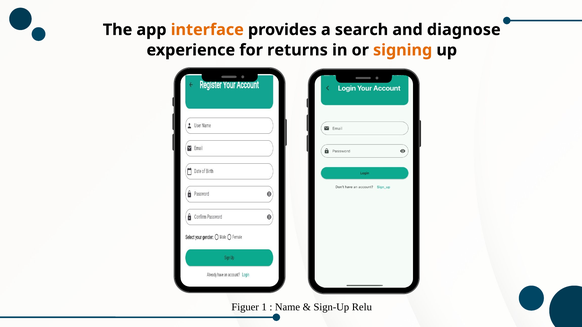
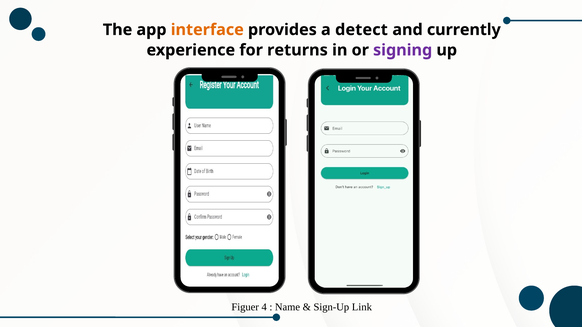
search: search -> detect
diagnose: diagnose -> currently
signing colour: orange -> purple
1: 1 -> 4
Relu: Relu -> Link
